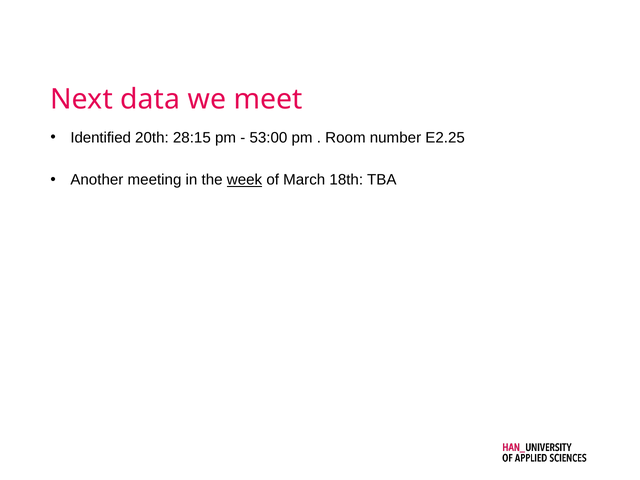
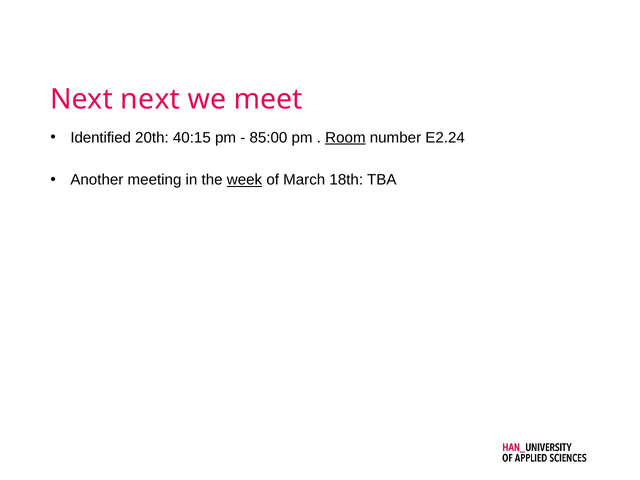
Next data: data -> next
28:15: 28:15 -> 40:15
53:00: 53:00 -> 85:00
Room underline: none -> present
E2.25: E2.25 -> E2.24
